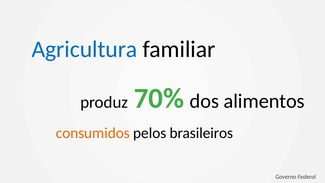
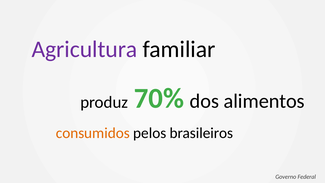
Agricultura colour: blue -> purple
